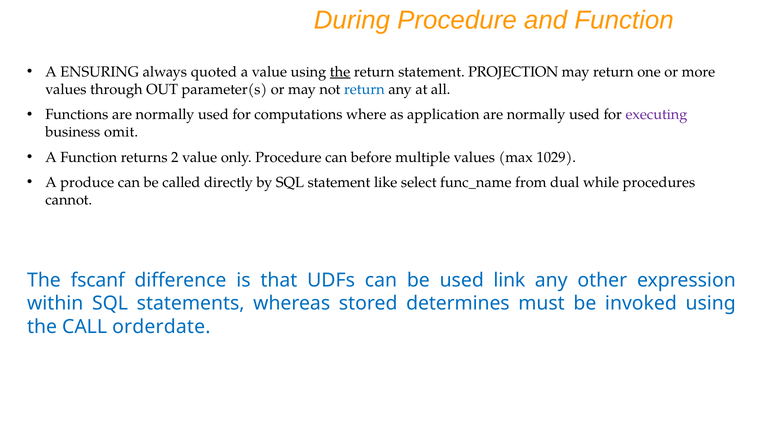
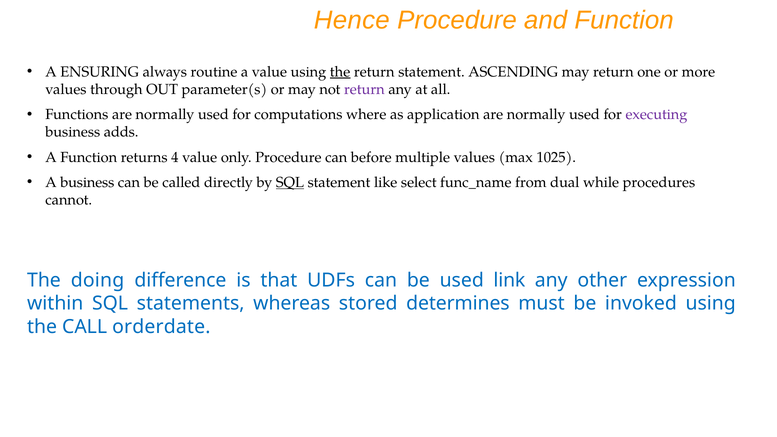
During: During -> Hence
quoted: quoted -> routine
PROJECTION: PROJECTION -> ASCENDING
return at (364, 89) colour: blue -> purple
omit: omit -> adds
2: 2 -> 4
1029: 1029 -> 1025
A produce: produce -> business
SQL at (290, 182) underline: none -> present
fscanf: fscanf -> doing
